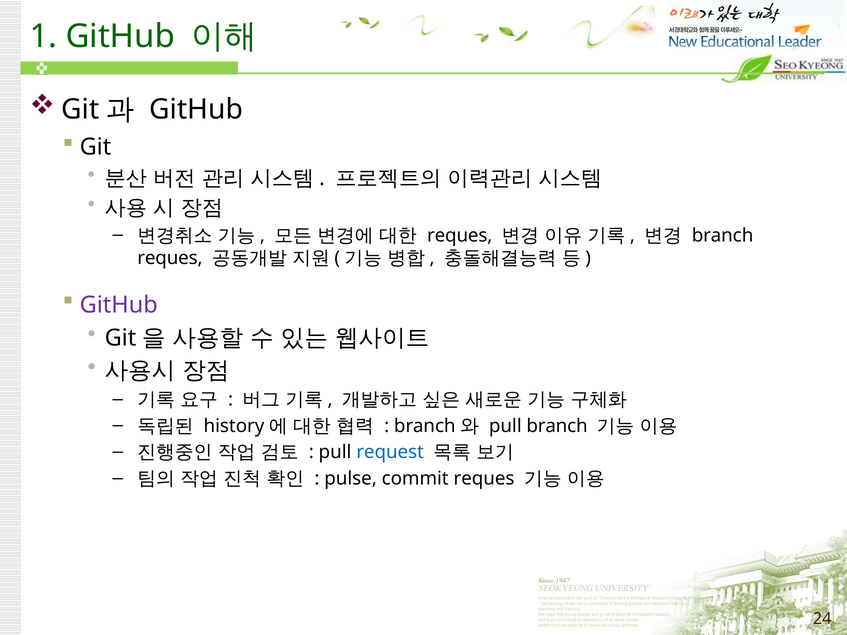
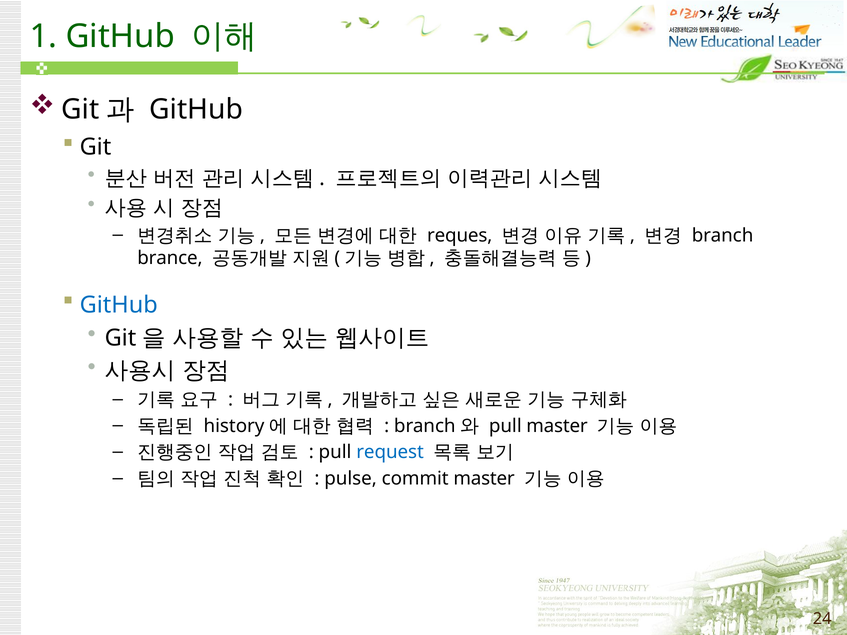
reques at (170, 258): reques -> brance
GitHub at (119, 305) colour: purple -> blue
pull branch: branch -> master
commit reques: reques -> master
